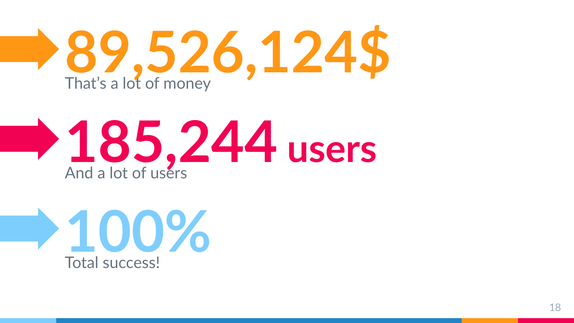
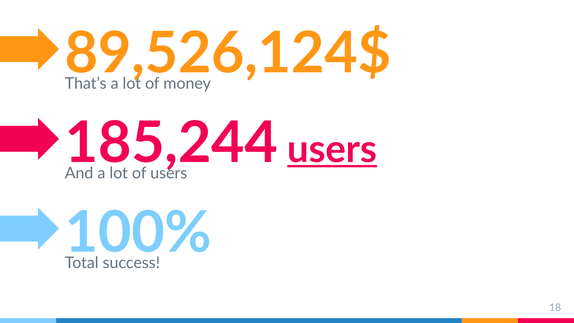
users at (332, 150) underline: none -> present
